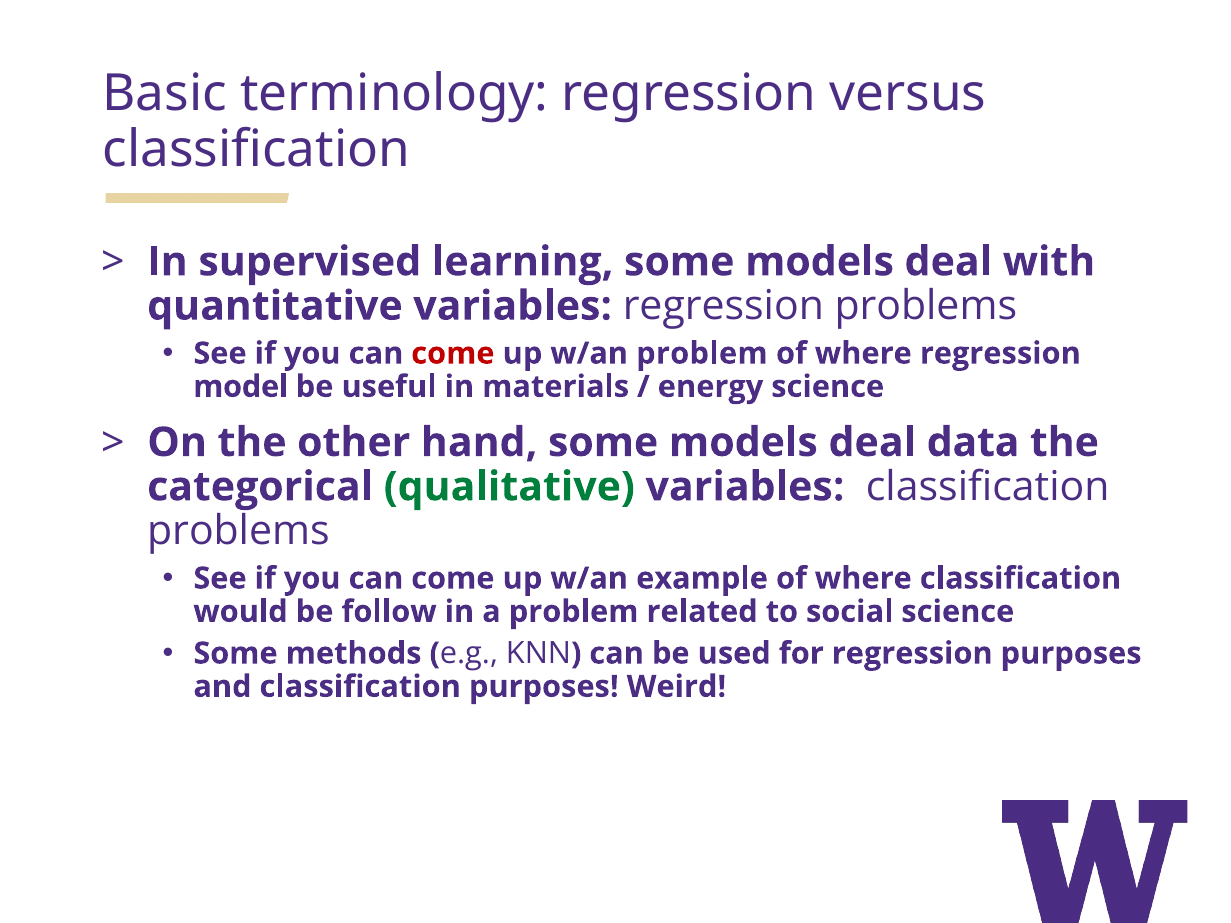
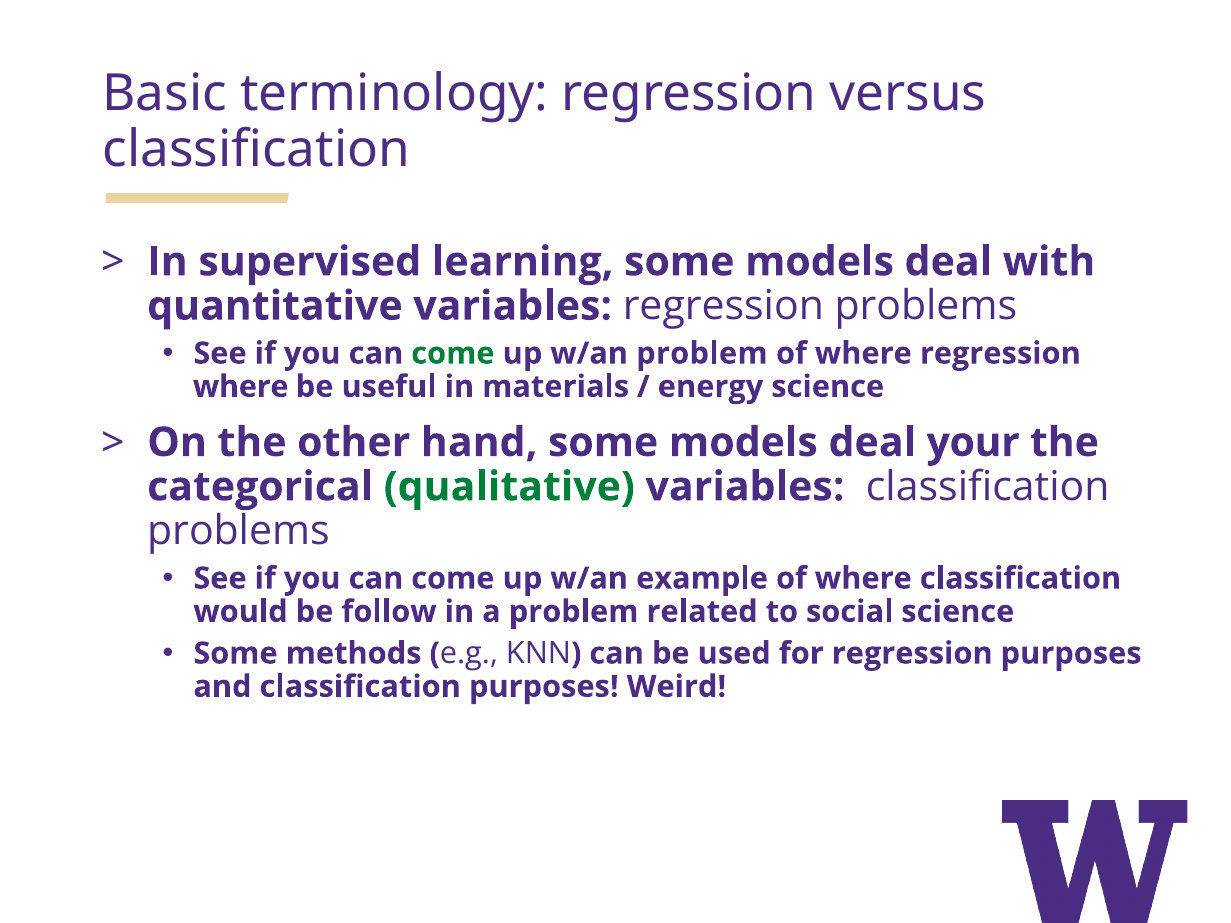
come at (453, 354) colour: red -> green
model at (241, 387): model -> where
data: data -> your
